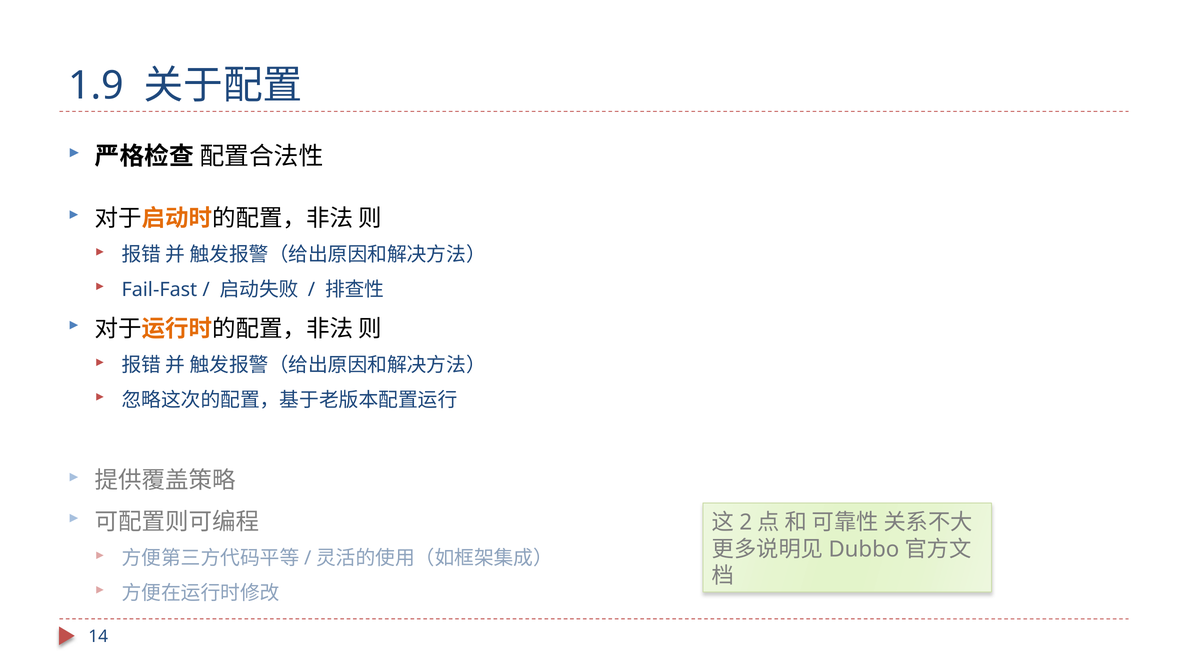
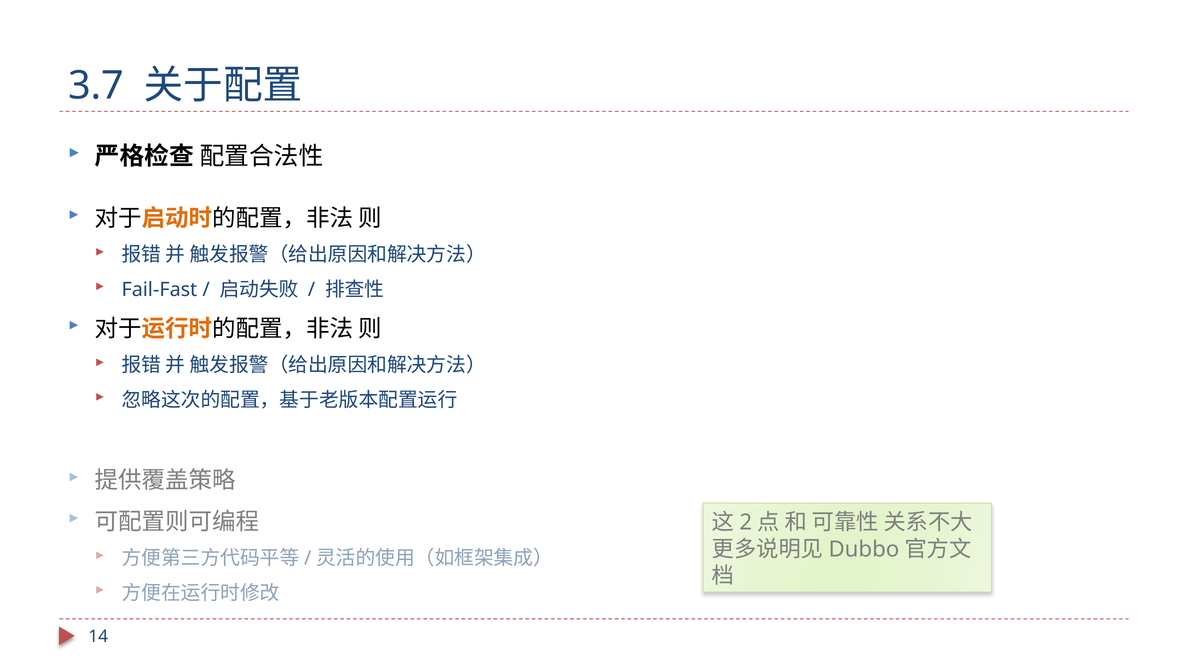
1.9: 1.9 -> 3.7
